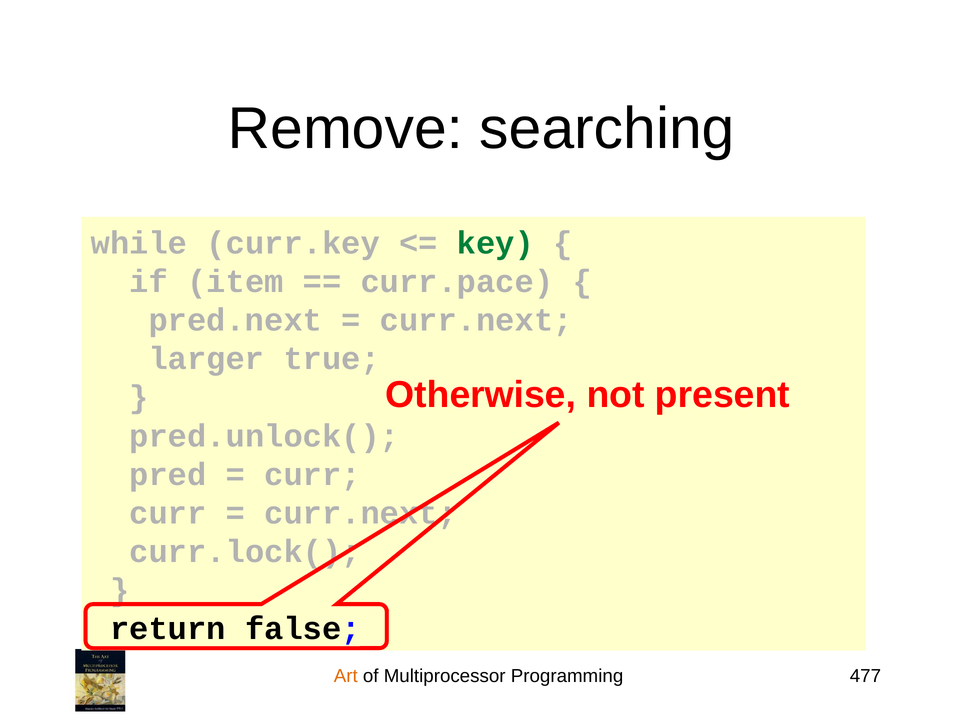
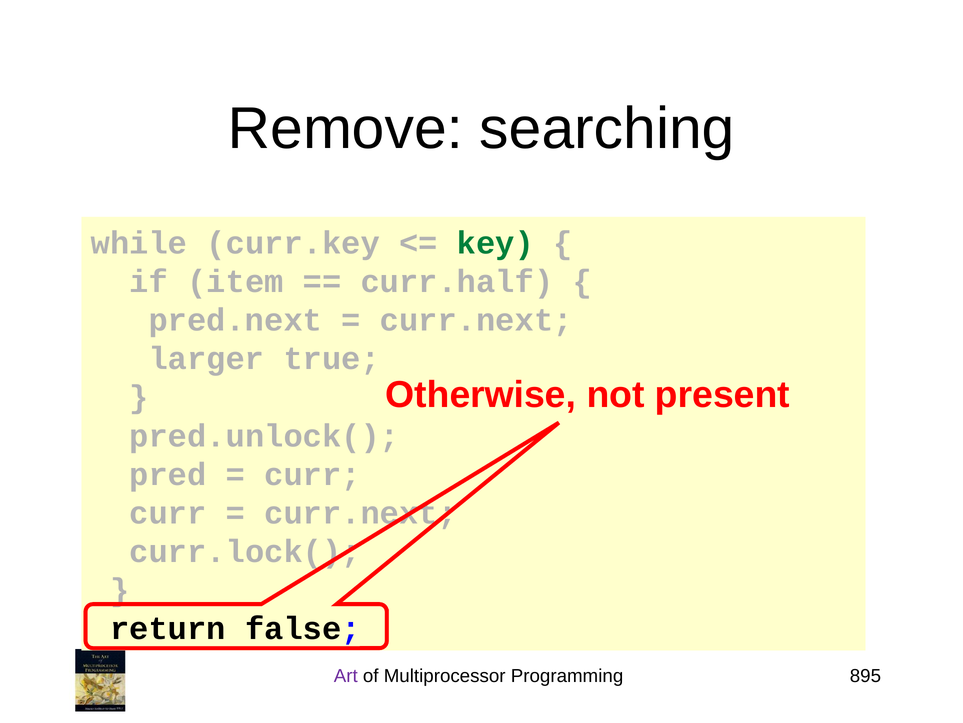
curr.pace: curr.pace -> curr.half
Art colour: orange -> purple
477: 477 -> 895
